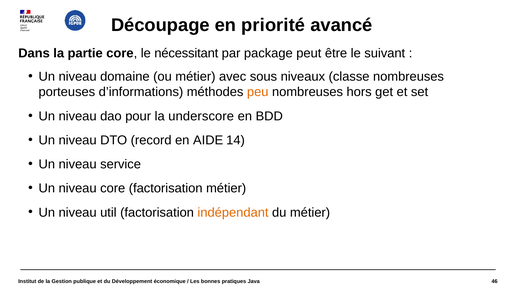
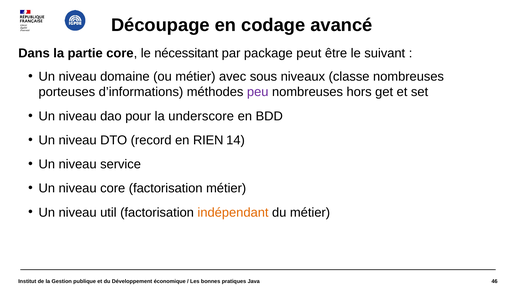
priorité: priorité -> codage
peu colour: orange -> purple
AIDE: AIDE -> RIEN
